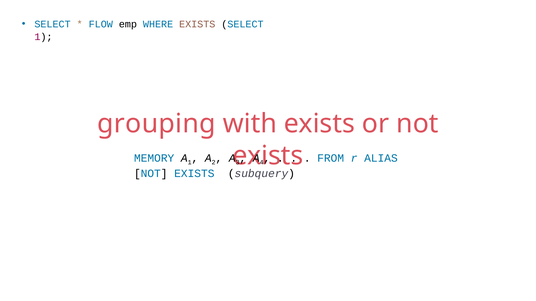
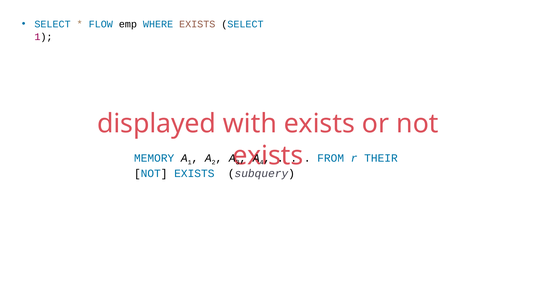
grouping: grouping -> displayed
ALIAS: ALIAS -> THEIR
